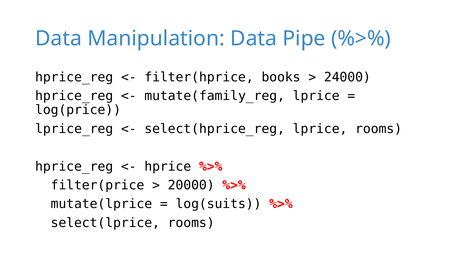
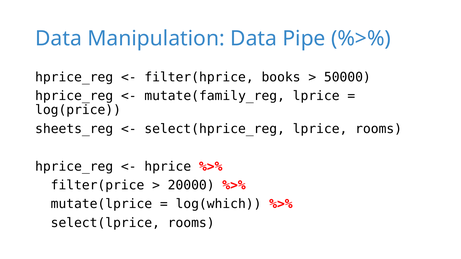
24000: 24000 -> 50000
lprice_reg: lprice_reg -> sheets_reg
log(suits: log(suits -> log(which
